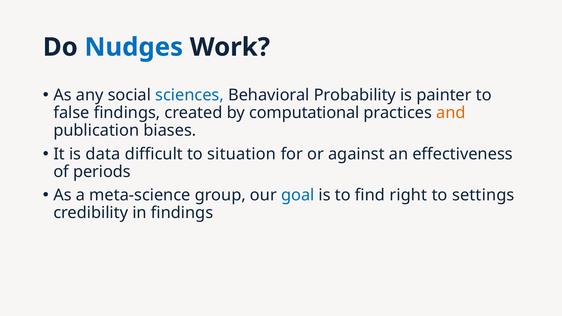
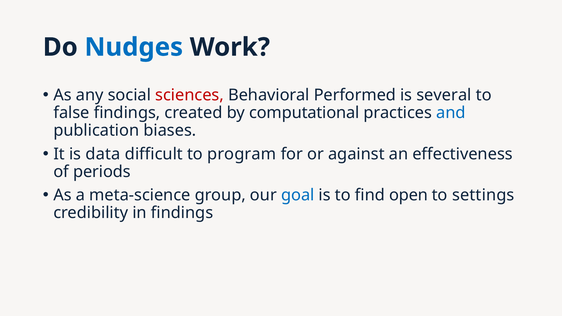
sciences colour: blue -> red
Probability: Probability -> Performed
painter: painter -> several
and colour: orange -> blue
situation: situation -> program
right: right -> open
